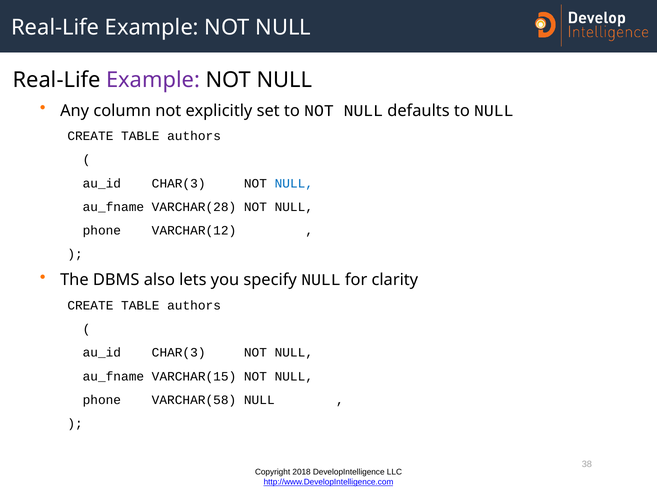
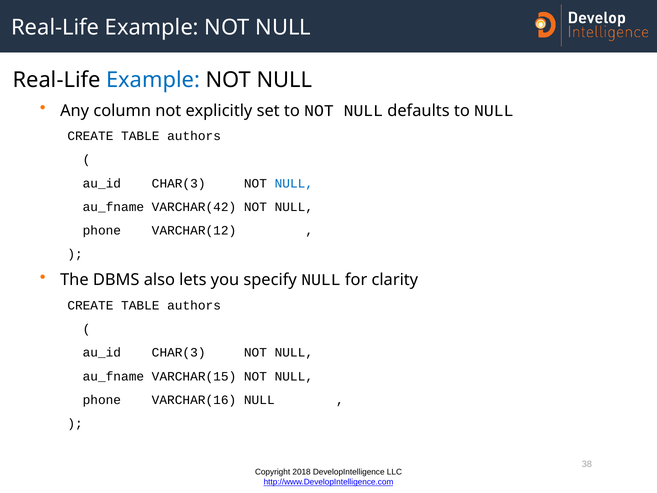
Example at (153, 80) colour: purple -> blue
VARCHAR(28: VARCHAR(28 -> VARCHAR(42
VARCHAR(58: VARCHAR(58 -> VARCHAR(16
